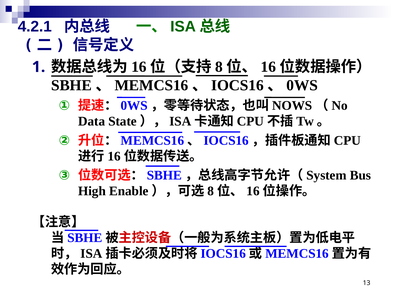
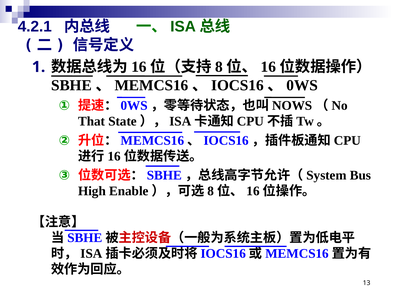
Data: Data -> That
